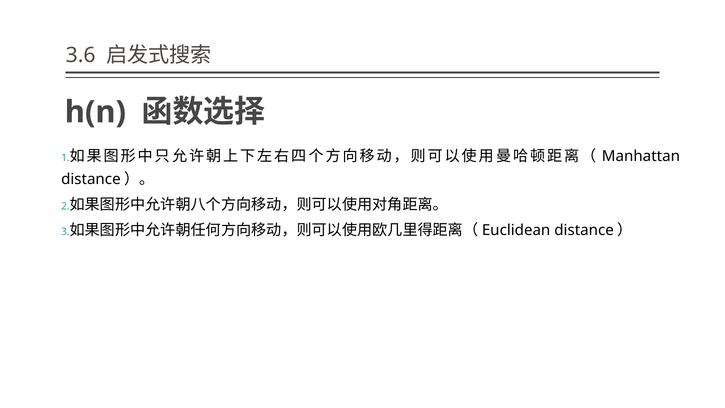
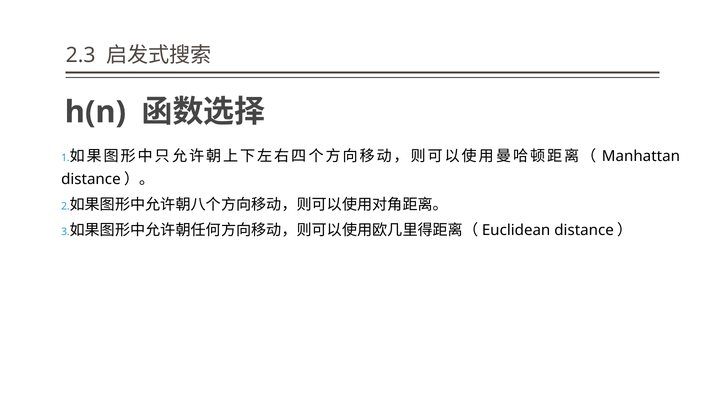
3.6: 3.6 -> 2.3
